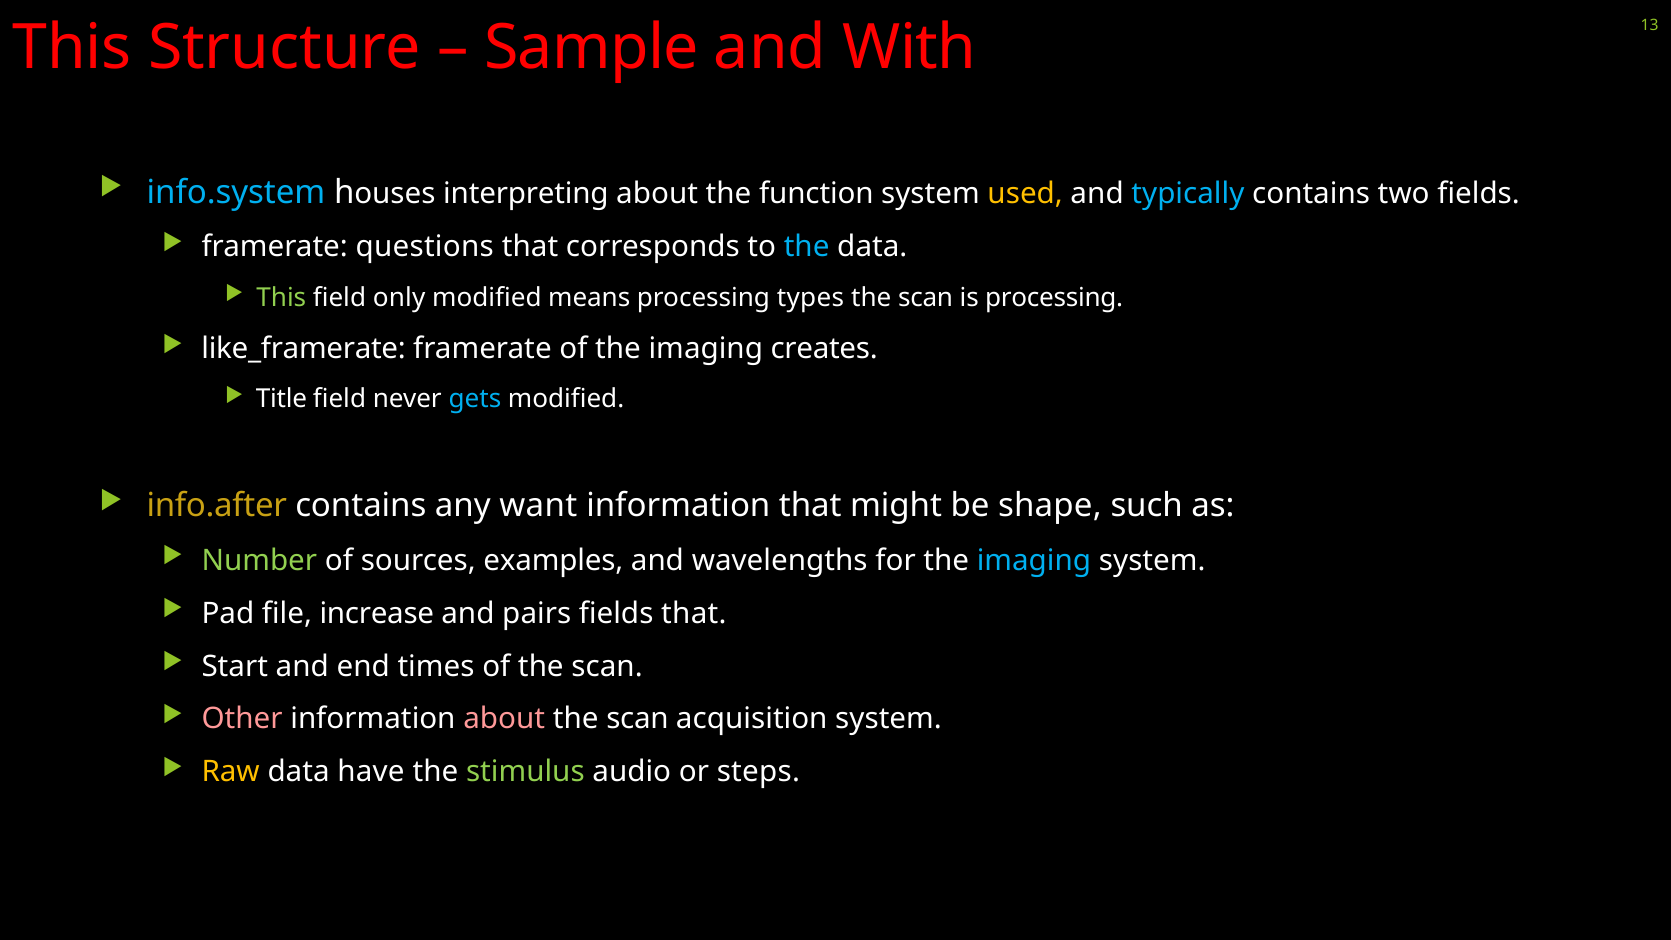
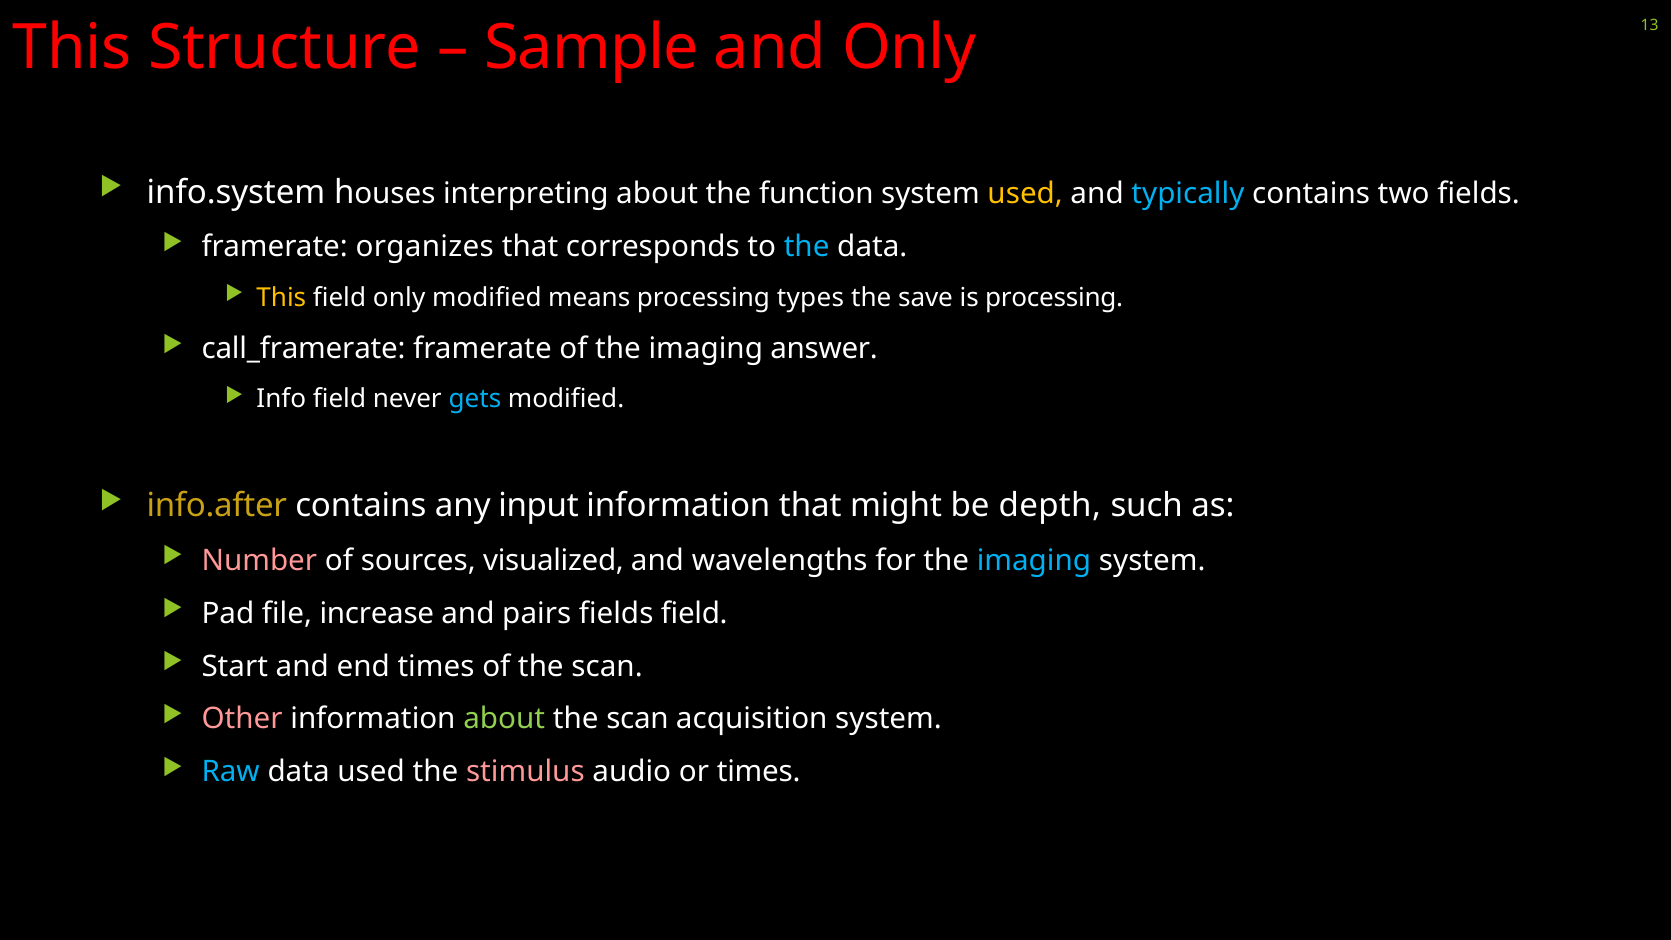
and With: With -> Only
info.system colour: light blue -> white
questions: questions -> organizes
This at (281, 297) colour: light green -> yellow
scan at (926, 297): scan -> save
like_framerate: like_framerate -> call_framerate
creates: creates -> answer
Title: Title -> Info
want: want -> input
shape: shape -> depth
Number colour: light green -> pink
examples: examples -> visualized
fields that: that -> field
about at (504, 719) colour: pink -> light green
Raw colour: yellow -> light blue
data have: have -> used
stimulus colour: light green -> pink
or steps: steps -> times
